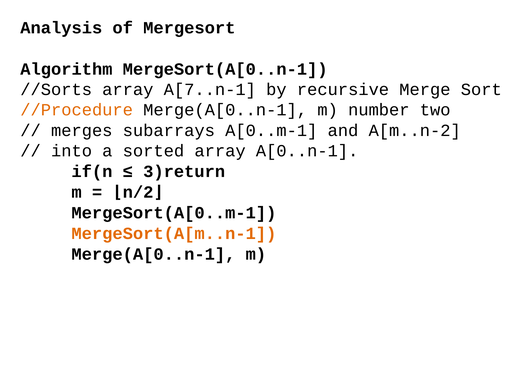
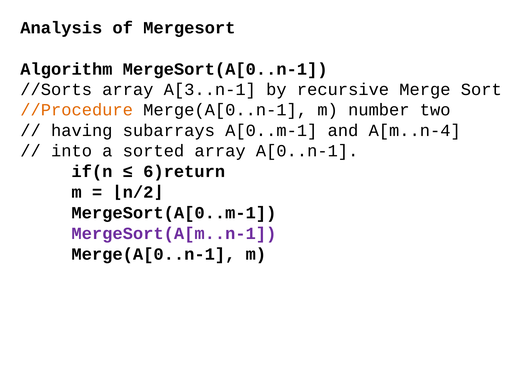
A[7..n-1: A[7..n-1 -> A[3..n-1
merges: merges -> having
A[m..n-2: A[m..n-2 -> A[m..n-4
3)return: 3)return -> 6)return
MergeSort(A[m..n-1 colour: orange -> purple
